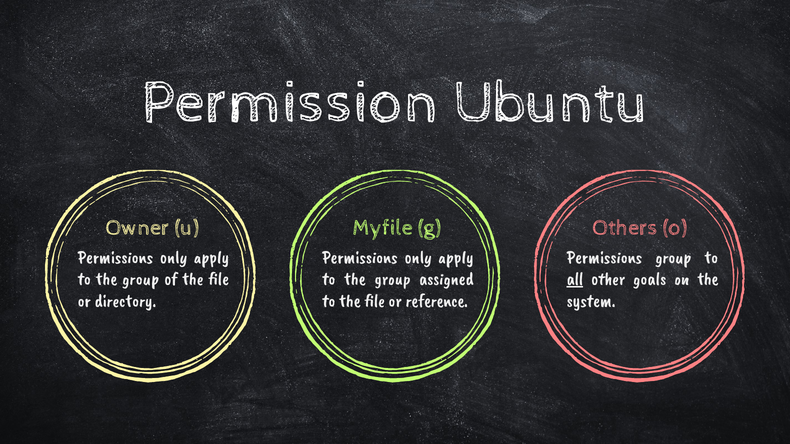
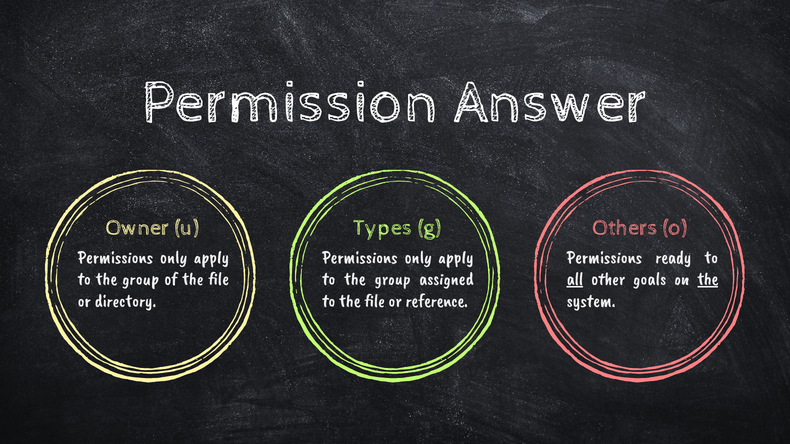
Ubuntu: Ubuntu -> Answer
Myfile: Myfile -> Types
Permissions group: group -> ready
the at (708, 279) underline: none -> present
